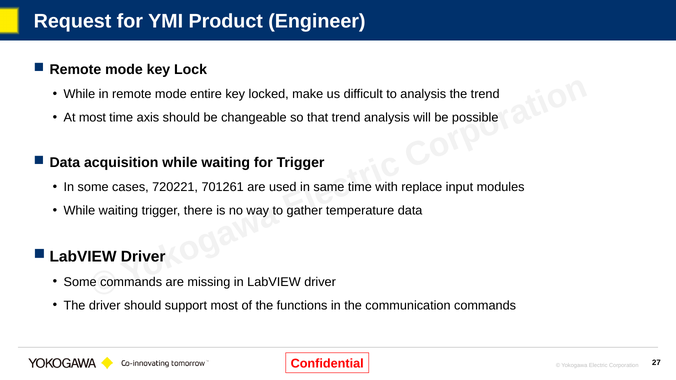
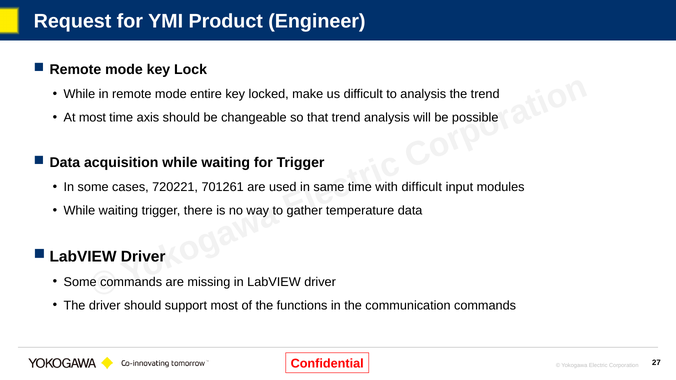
replace at (422, 187): replace -> difficult
